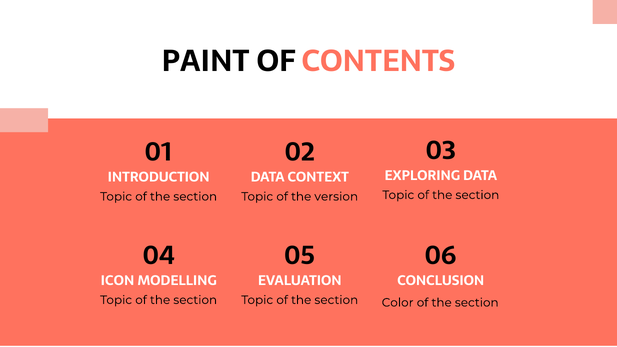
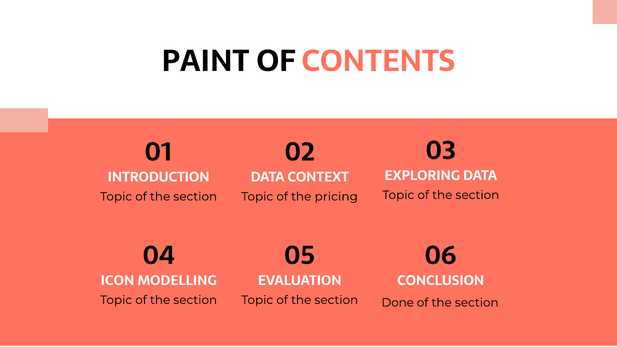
version: version -> pricing
Color: Color -> Done
